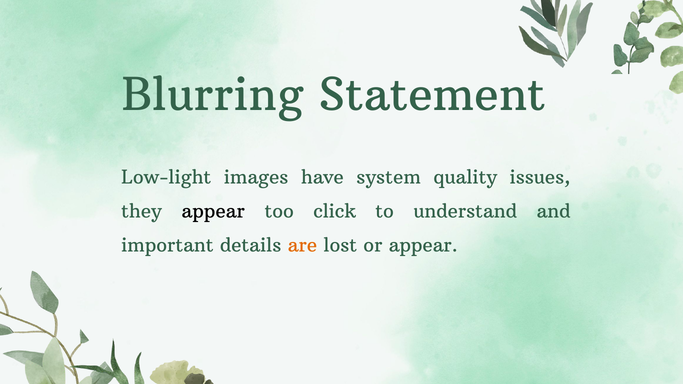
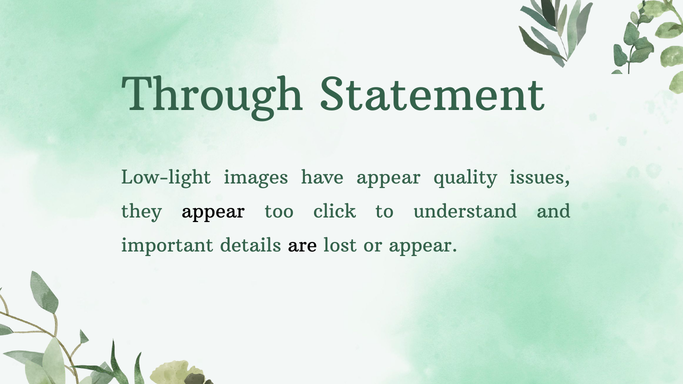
Blurring: Blurring -> Through
have system: system -> appear
are colour: orange -> black
